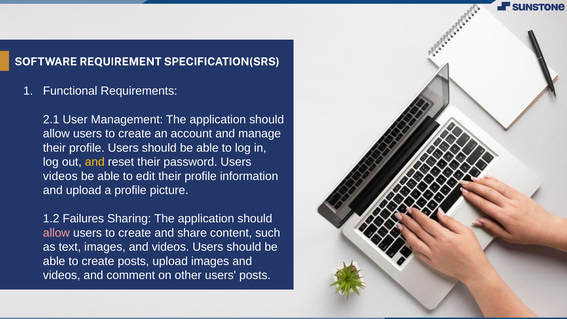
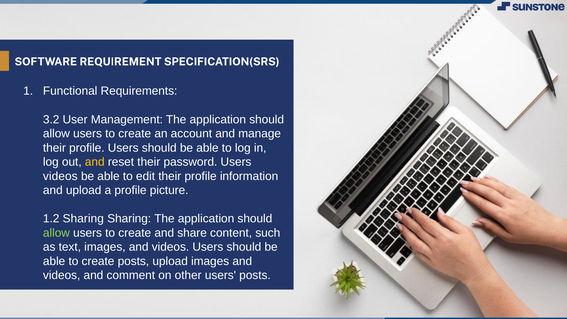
2.1: 2.1 -> 3.2
1.2 Failures: Failures -> Sharing
allow at (56, 233) colour: pink -> light green
